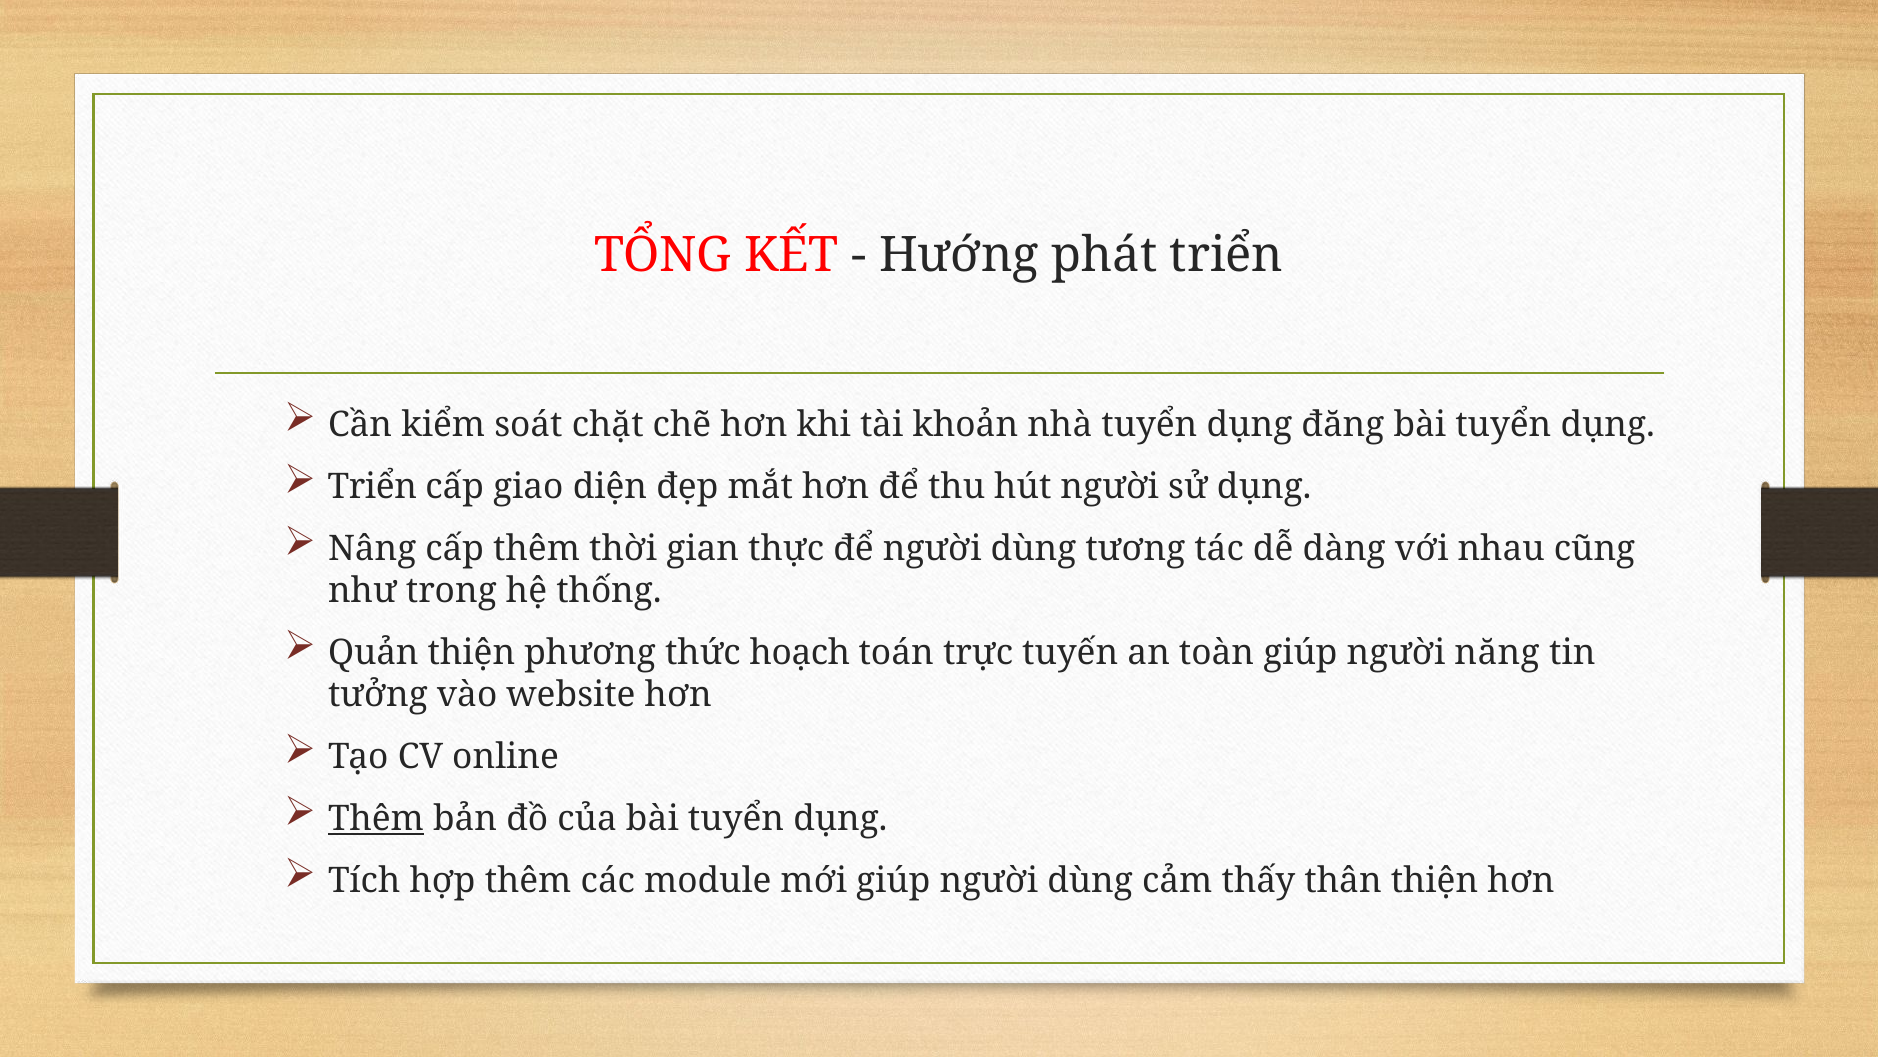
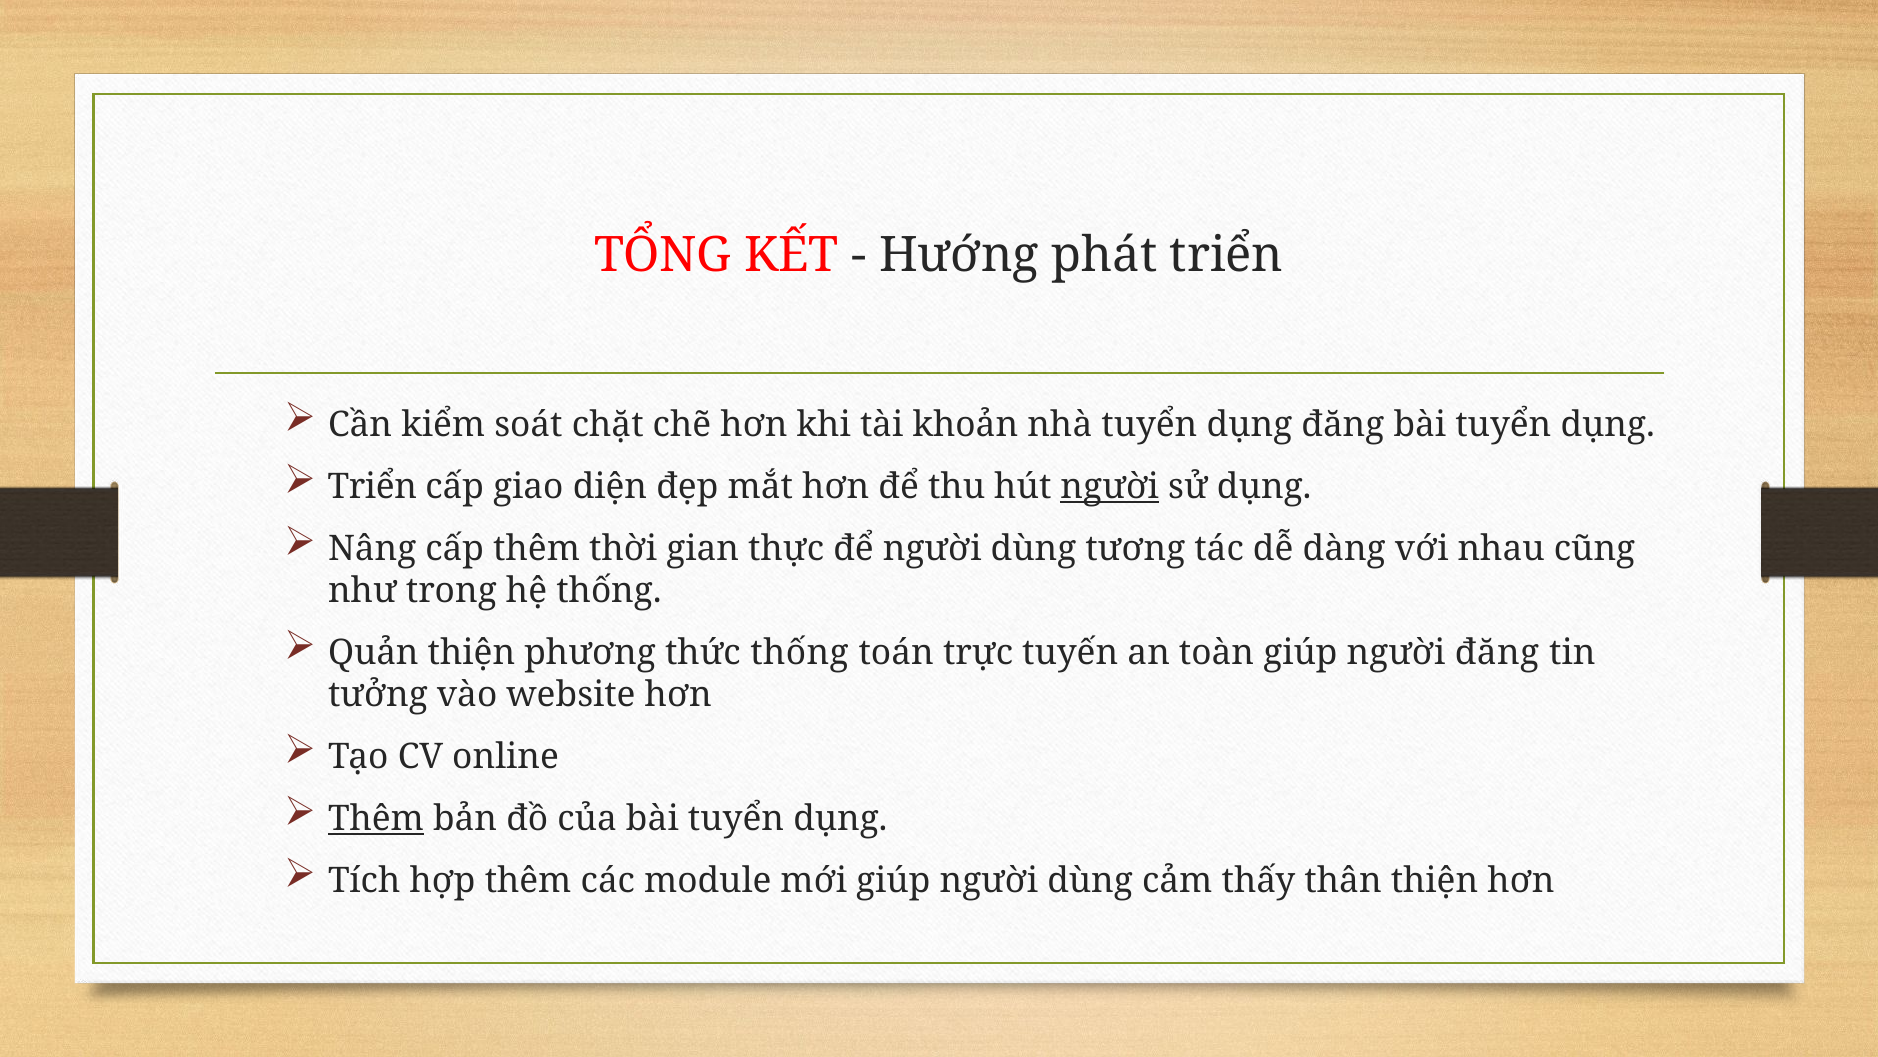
người at (1110, 486) underline: none -> present
thức hoạch: hoạch -> thống
người năng: năng -> đăng
